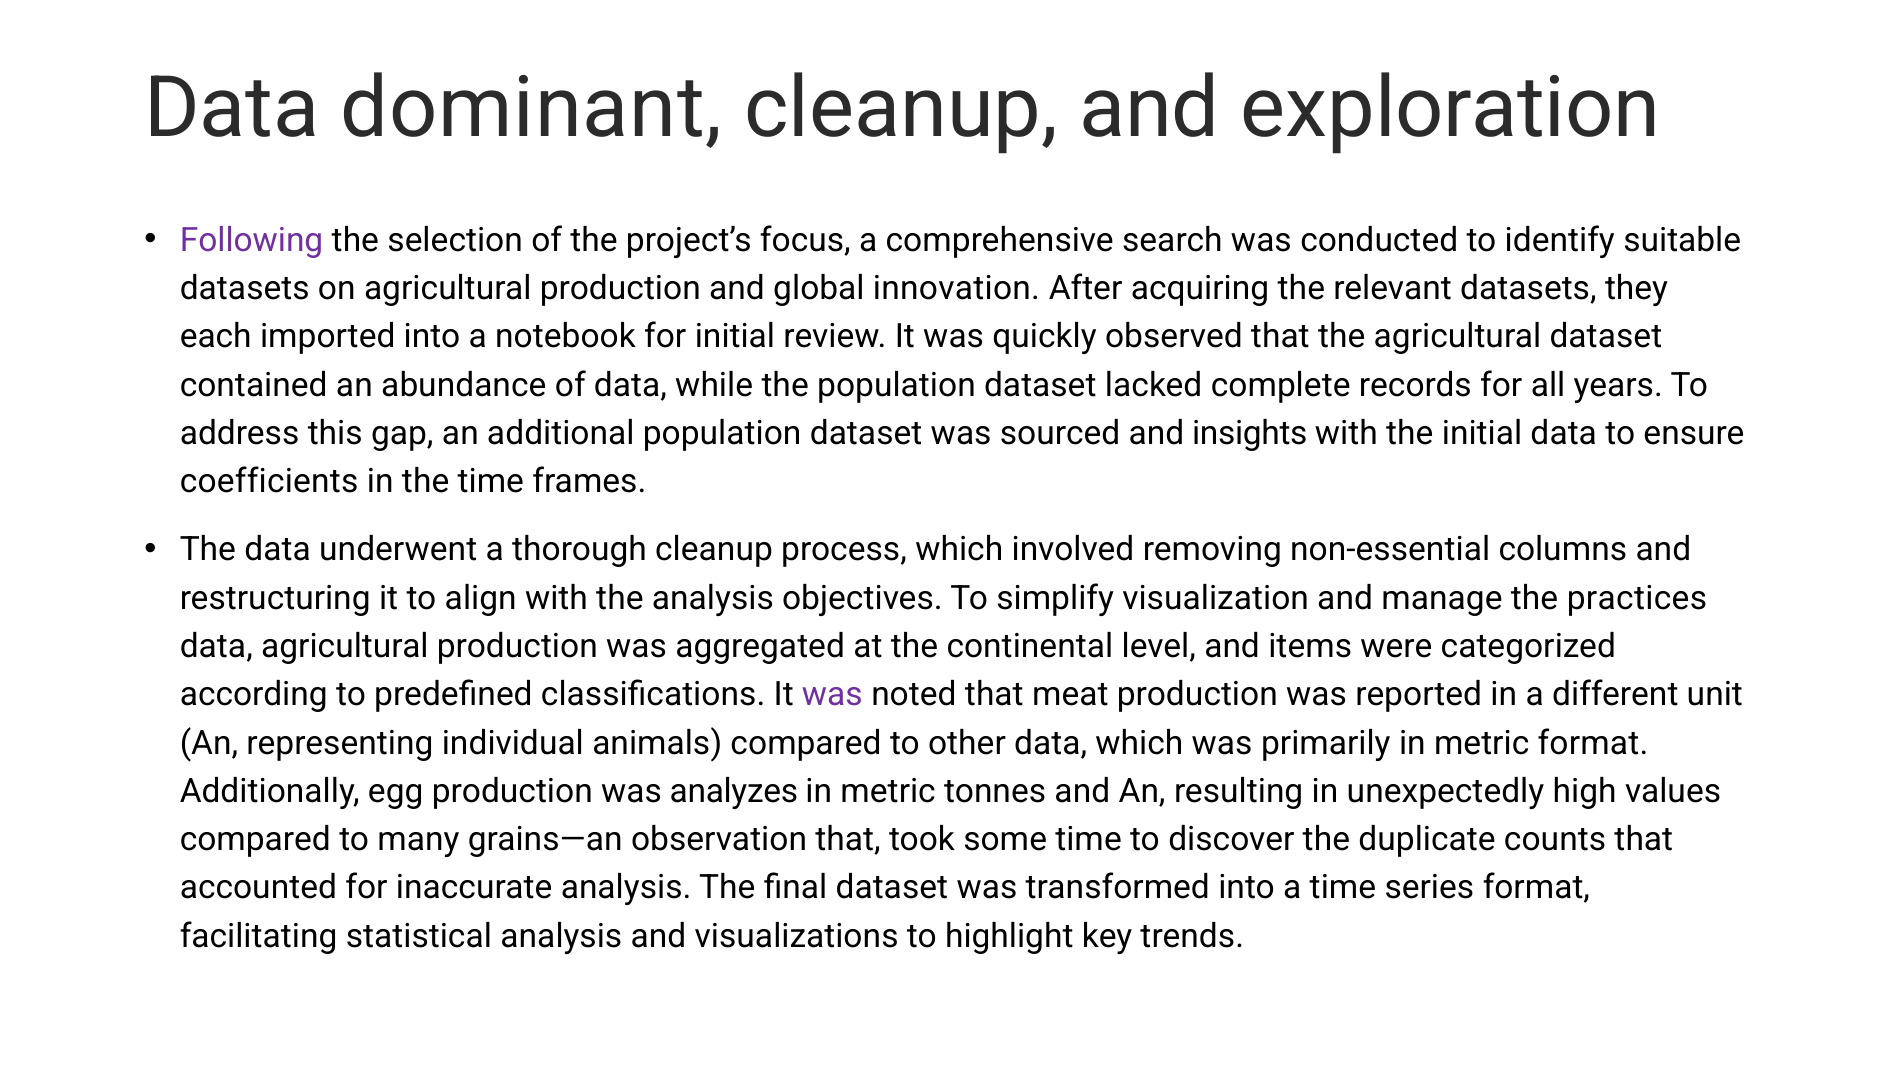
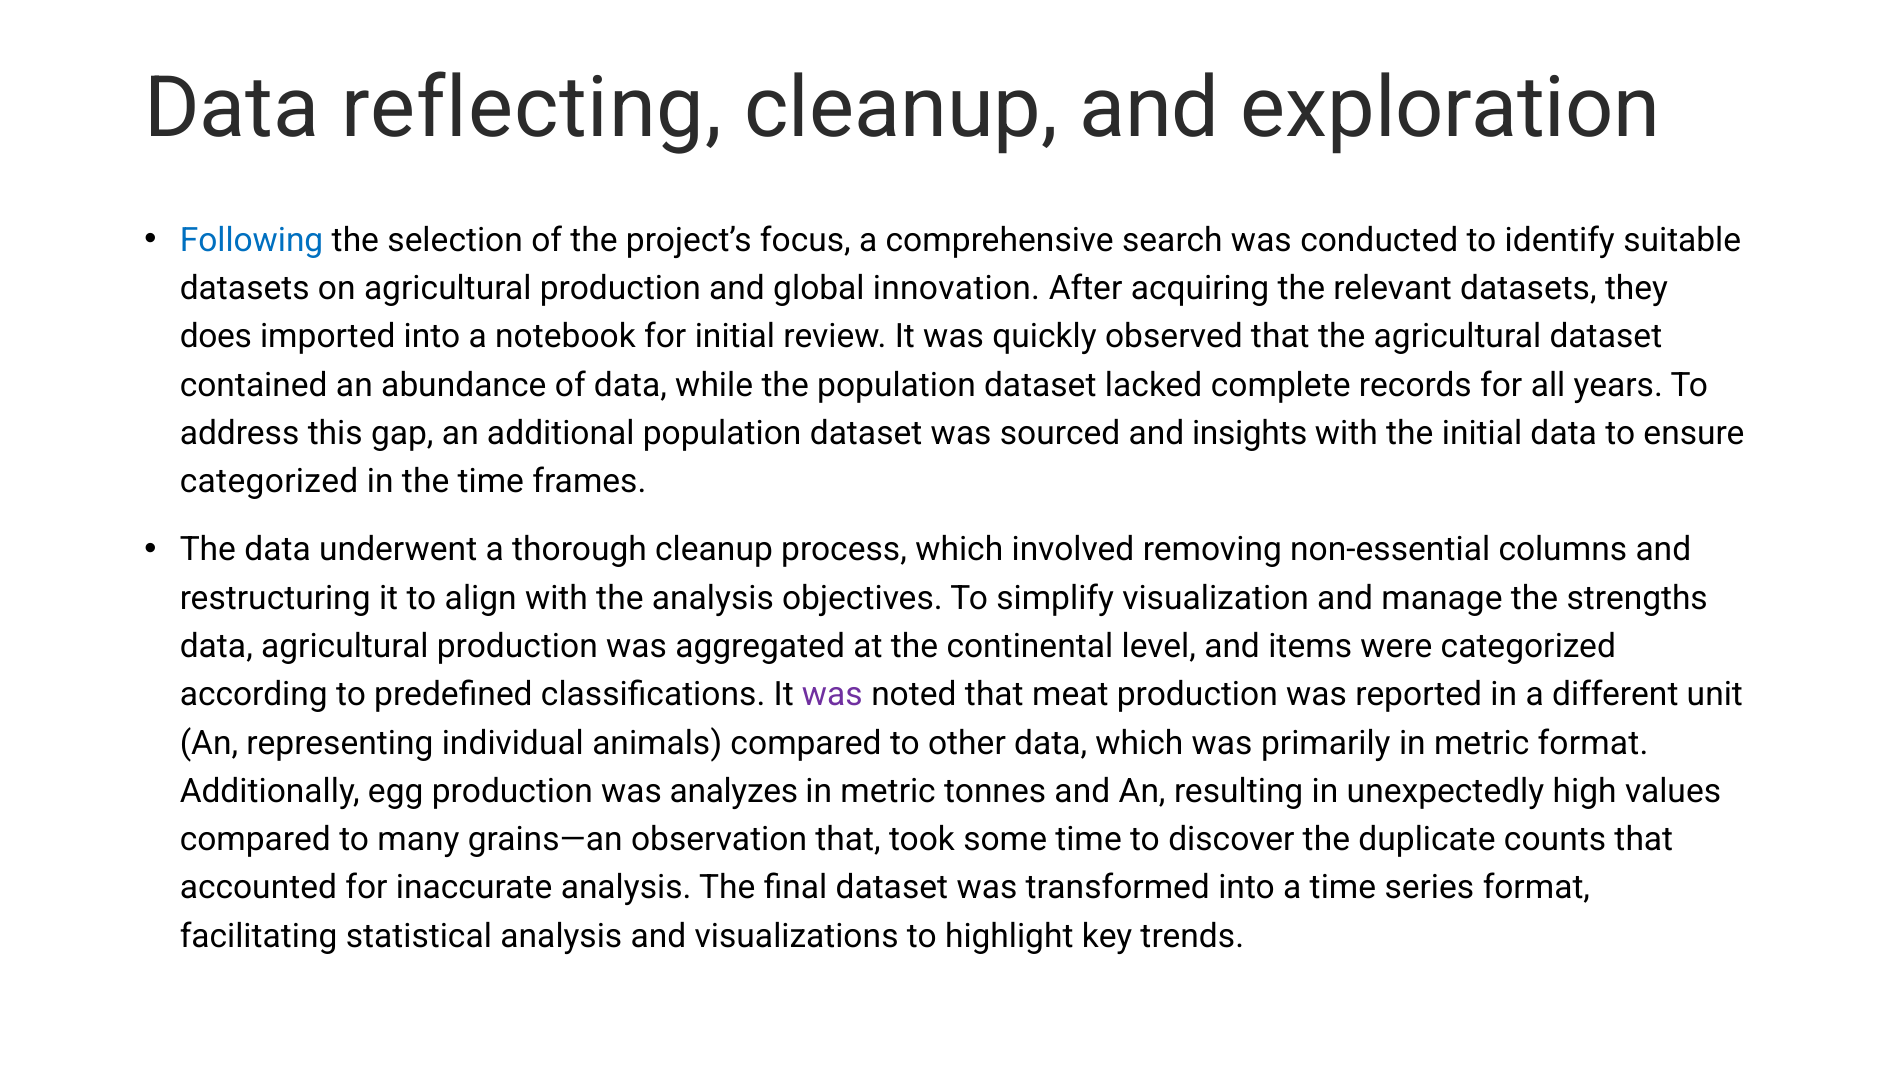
dominant: dominant -> reflecting
Following colour: purple -> blue
each: each -> does
coefficients at (269, 482): coefficients -> categorized
practices: practices -> strengths
